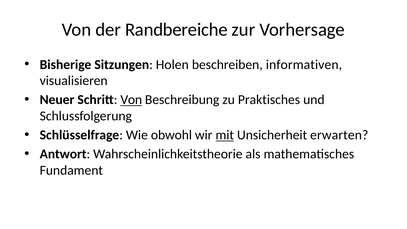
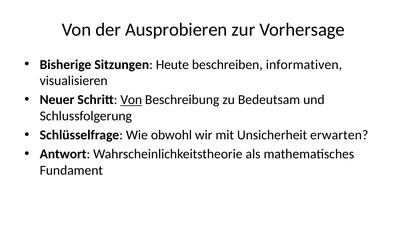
Randbereiche: Randbereiche -> Ausprobieren
Holen: Holen -> Heute
Praktisches: Praktisches -> Bedeutsam
mit underline: present -> none
